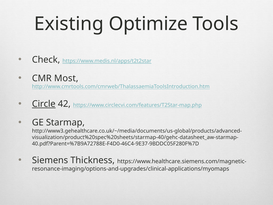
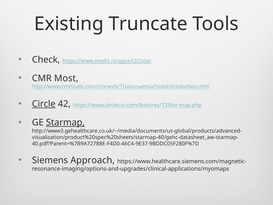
Optimize: Optimize -> Truncate
Starmap underline: none -> present
Thickness: Thickness -> Approach
